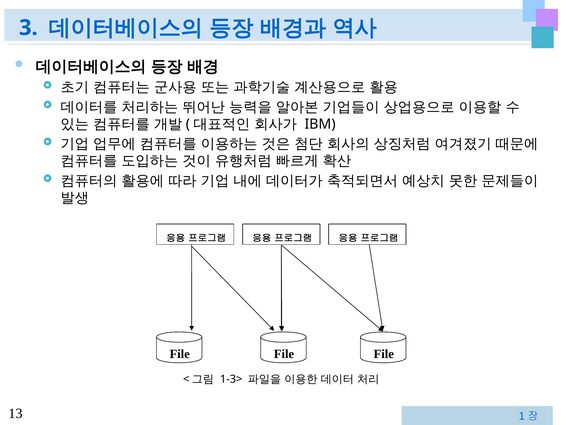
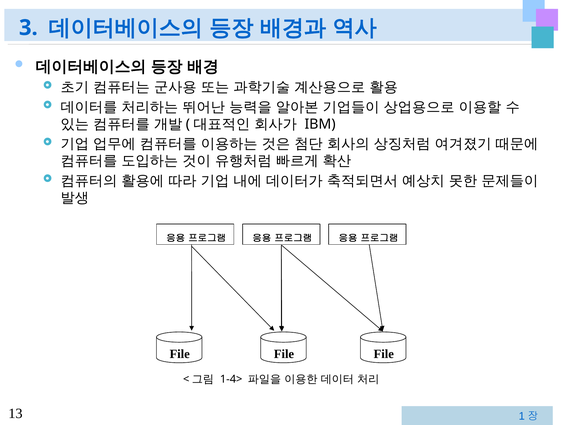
1-3>: 1-3> -> 1-4>
